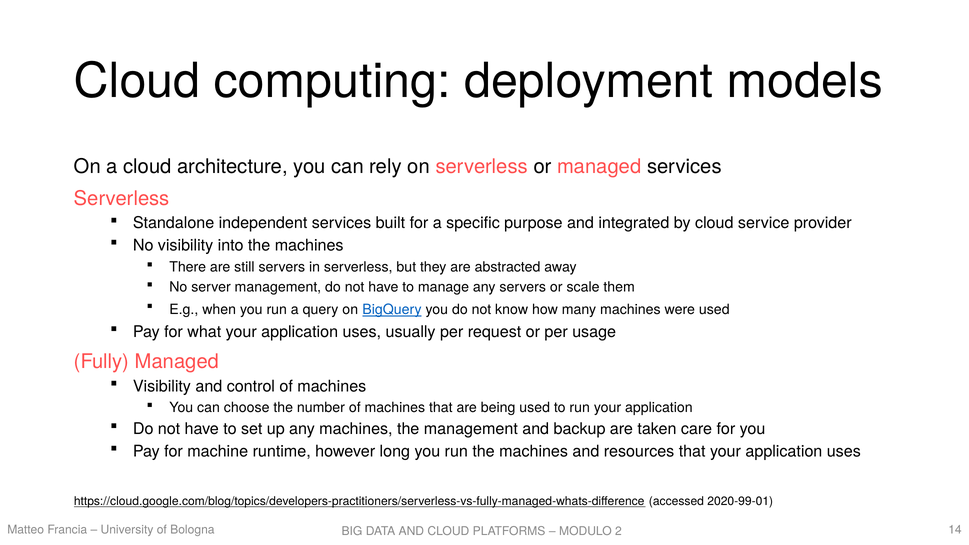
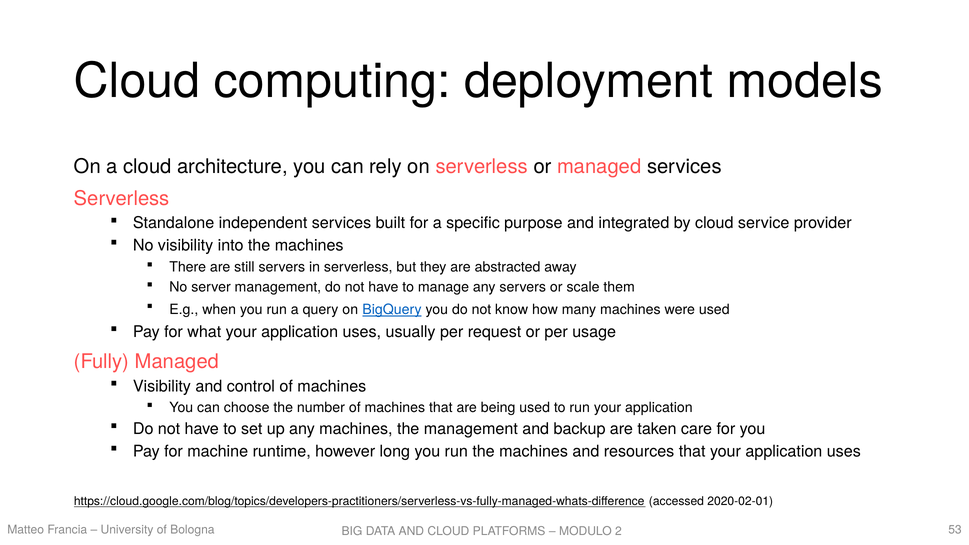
2020-99-01: 2020-99-01 -> 2020-02-01
14: 14 -> 53
